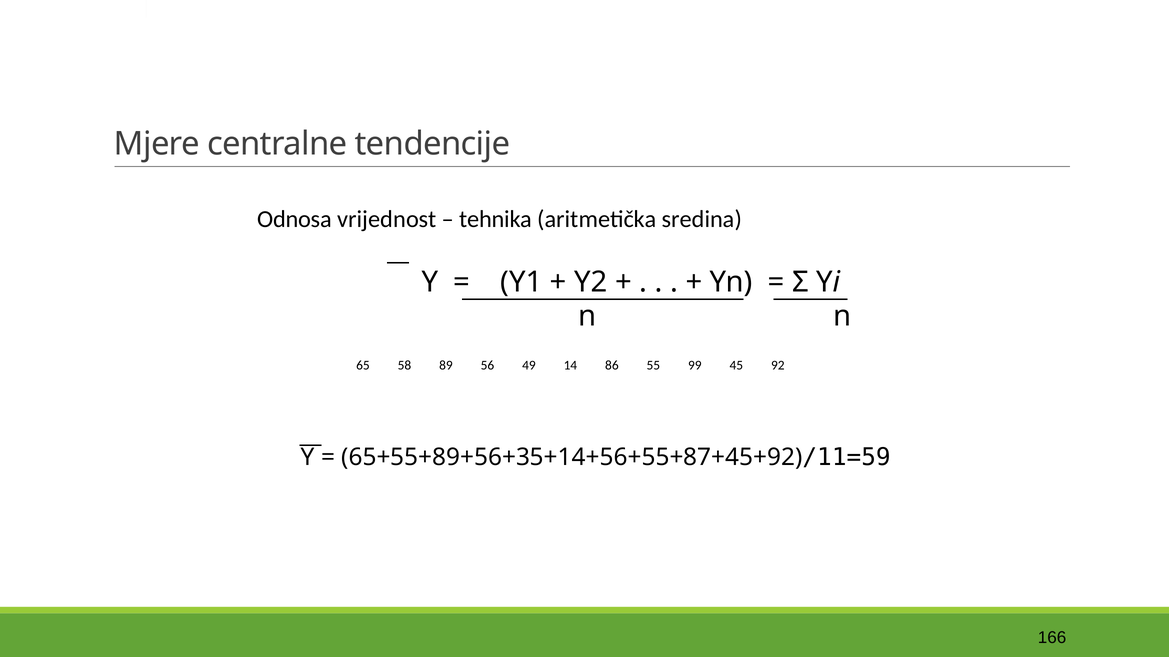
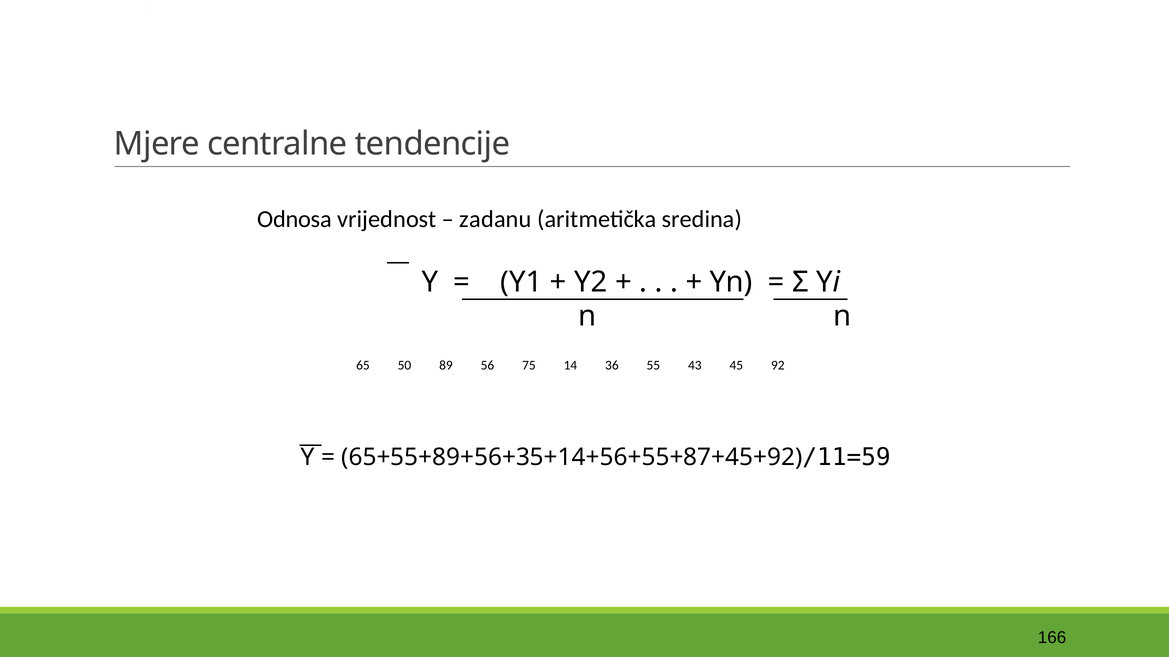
tehnika: tehnika -> zadanu
58: 58 -> 50
49: 49 -> 75
86: 86 -> 36
99: 99 -> 43
